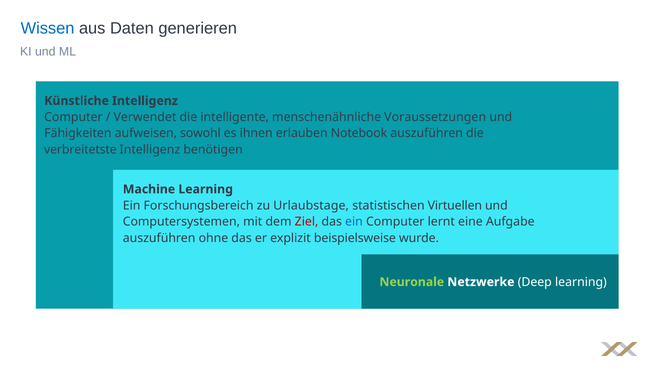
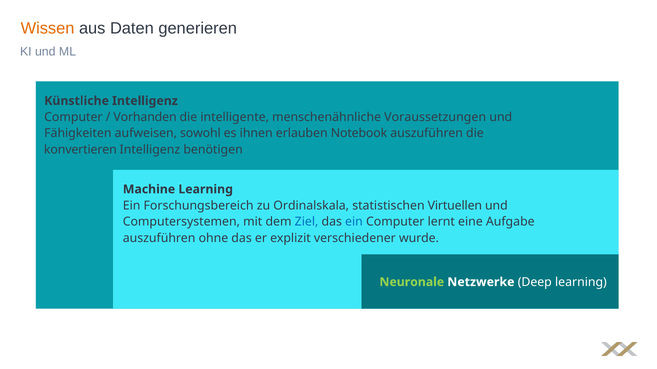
Wissen colour: blue -> orange
Verwendet: Verwendet -> Vorhanden
verbreitetste: verbreitetste -> konvertieren
Urlaubstage: Urlaubstage -> Ordinalskala
Ziel colour: red -> blue
beispielsweise: beispielsweise -> verschiedener
